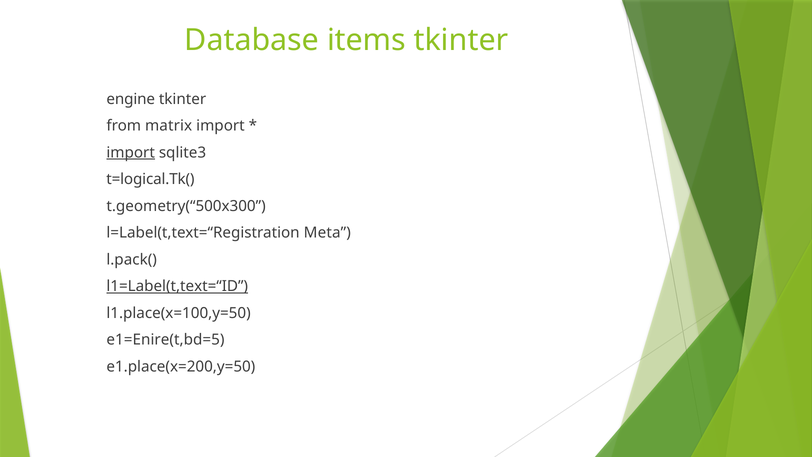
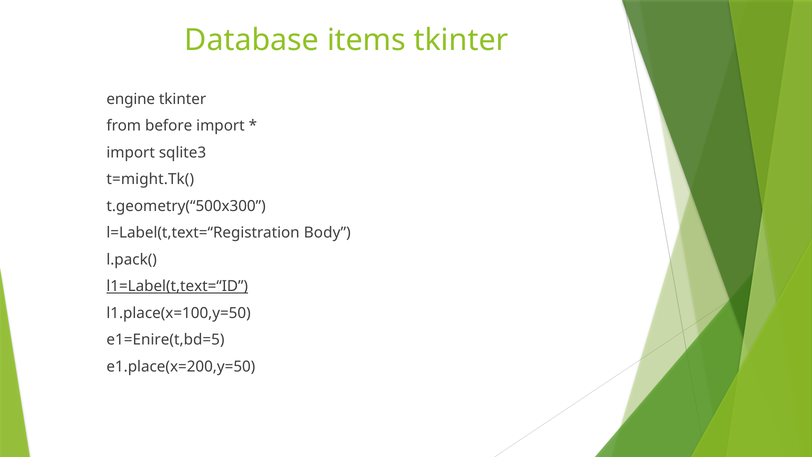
matrix: matrix -> before
import at (131, 152) underline: present -> none
t=logical.Tk(: t=logical.Tk( -> t=might.Tk(
Meta: Meta -> Body
